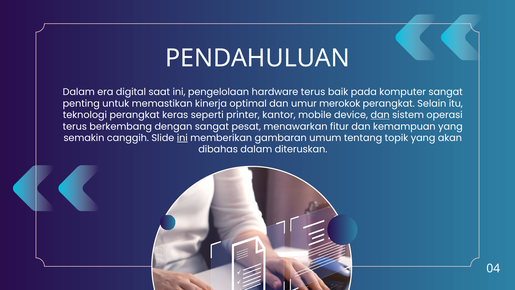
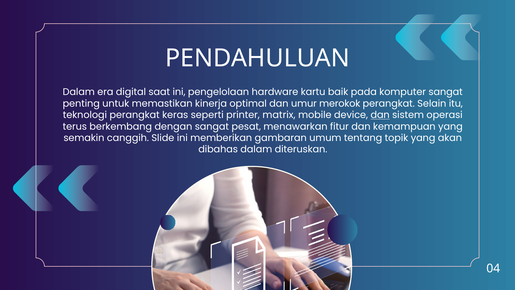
hardware terus: terus -> kartu
kantor: kantor -> matrix
ini at (182, 138) underline: present -> none
